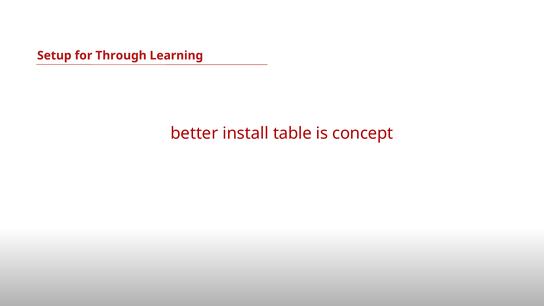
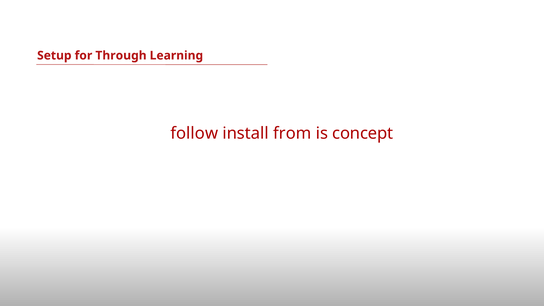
better: better -> follow
table: table -> from
